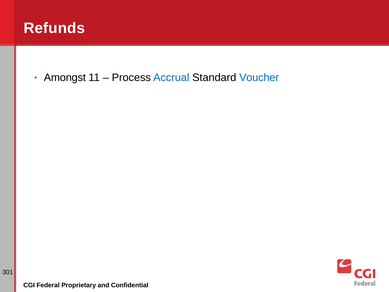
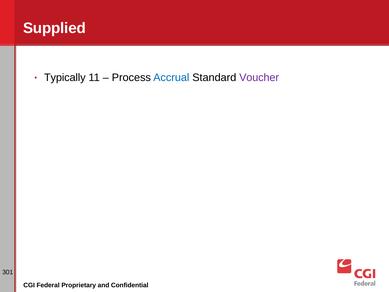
Refunds: Refunds -> Supplied
Amongst: Amongst -> Typically
Voucher colour: blue -> purple
